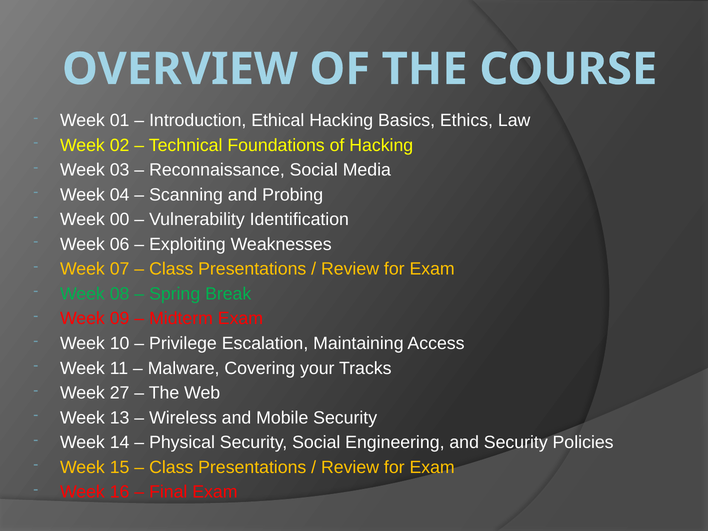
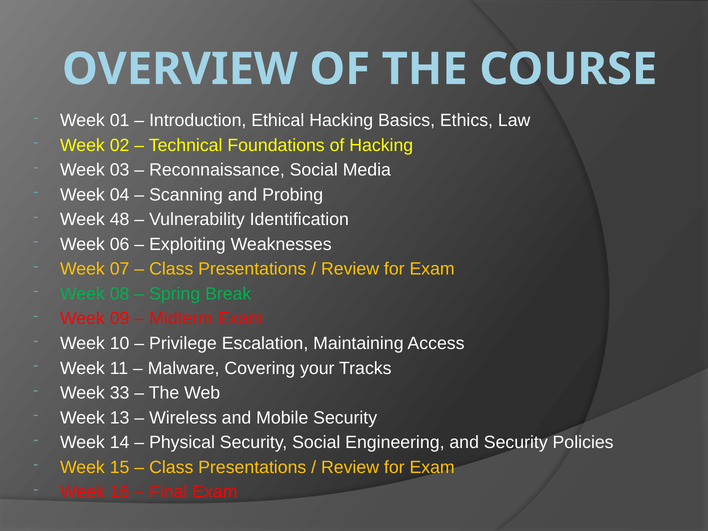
00: 00 -> 48
27: 27 -> 33
